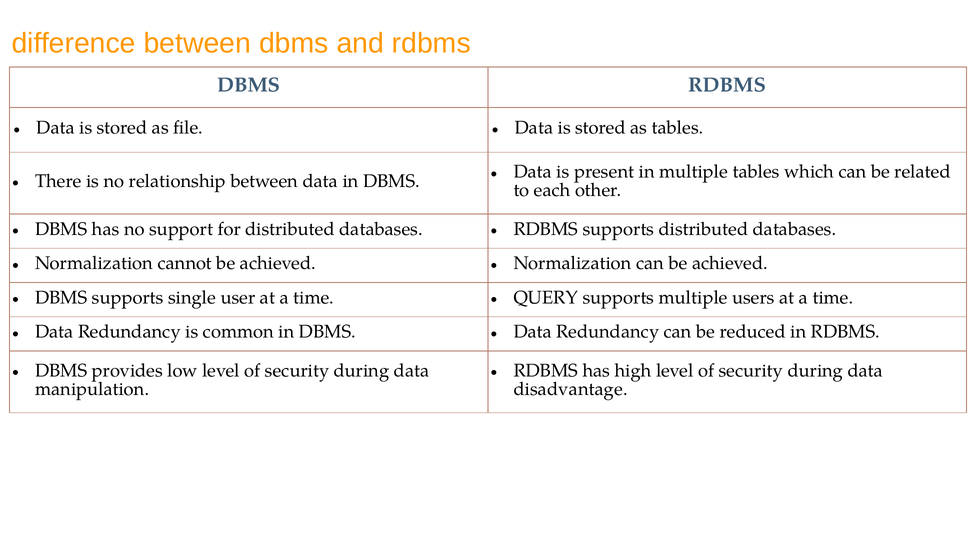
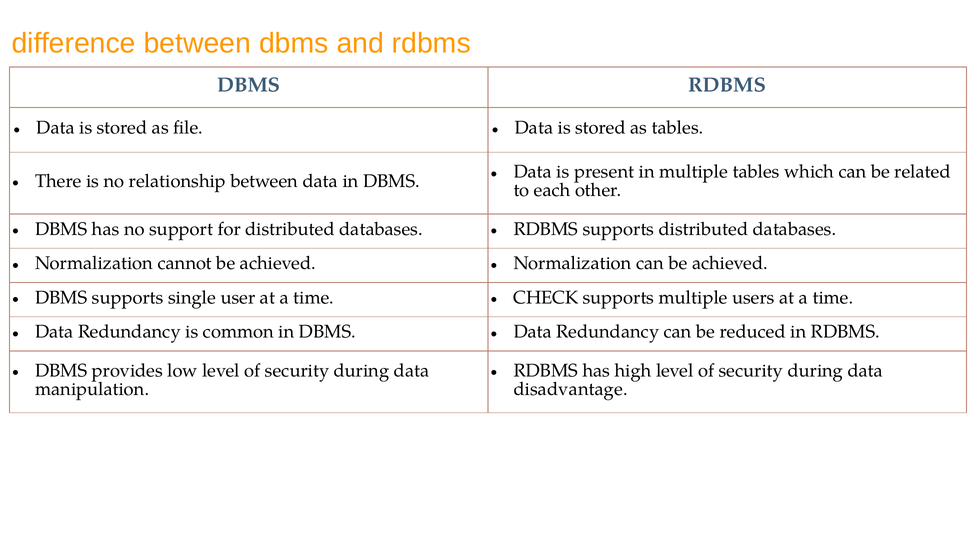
QUERY: QUERY -> CHECK
